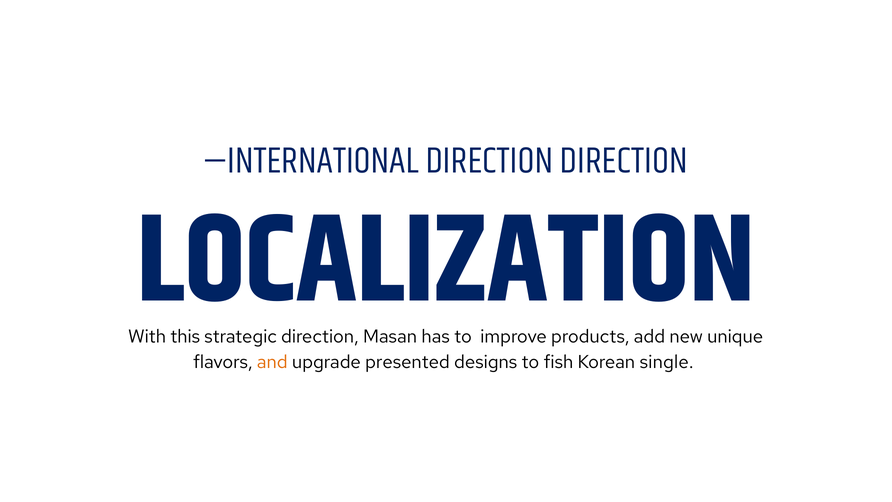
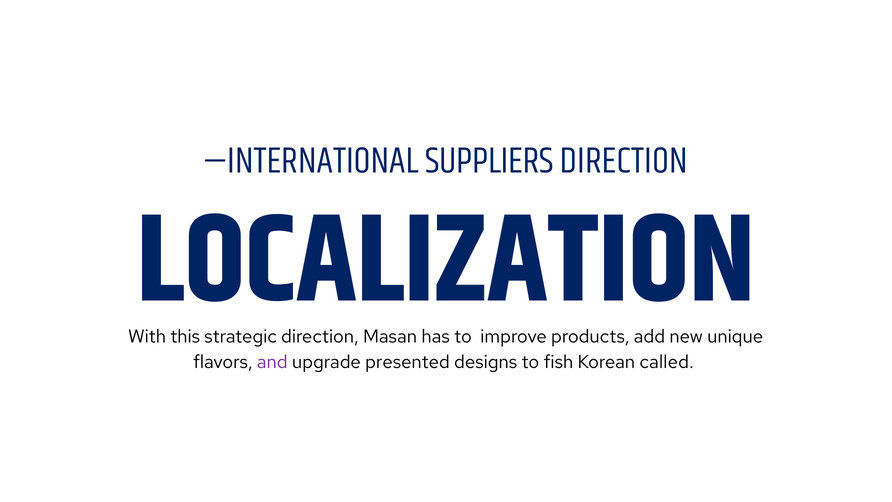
—INTERNATIONAL DIRECTION: DIRECTION -> SUPPLIERS
and colour: orange -> purple
single: single -> called
